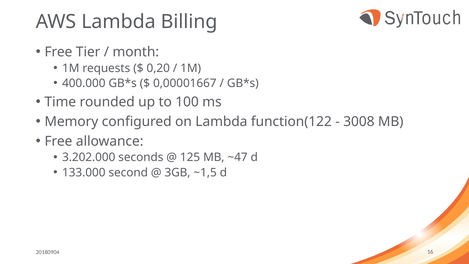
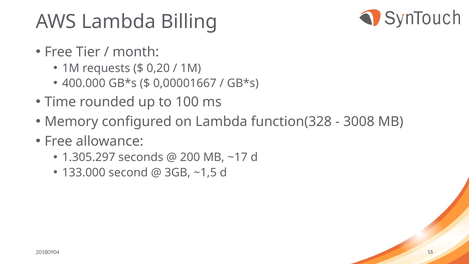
function(122: function(122 -> function(328
3.202.000: 3.202.000 -> 1.305.297
125: 125 -> 200
~47: ~47 -> ~17
